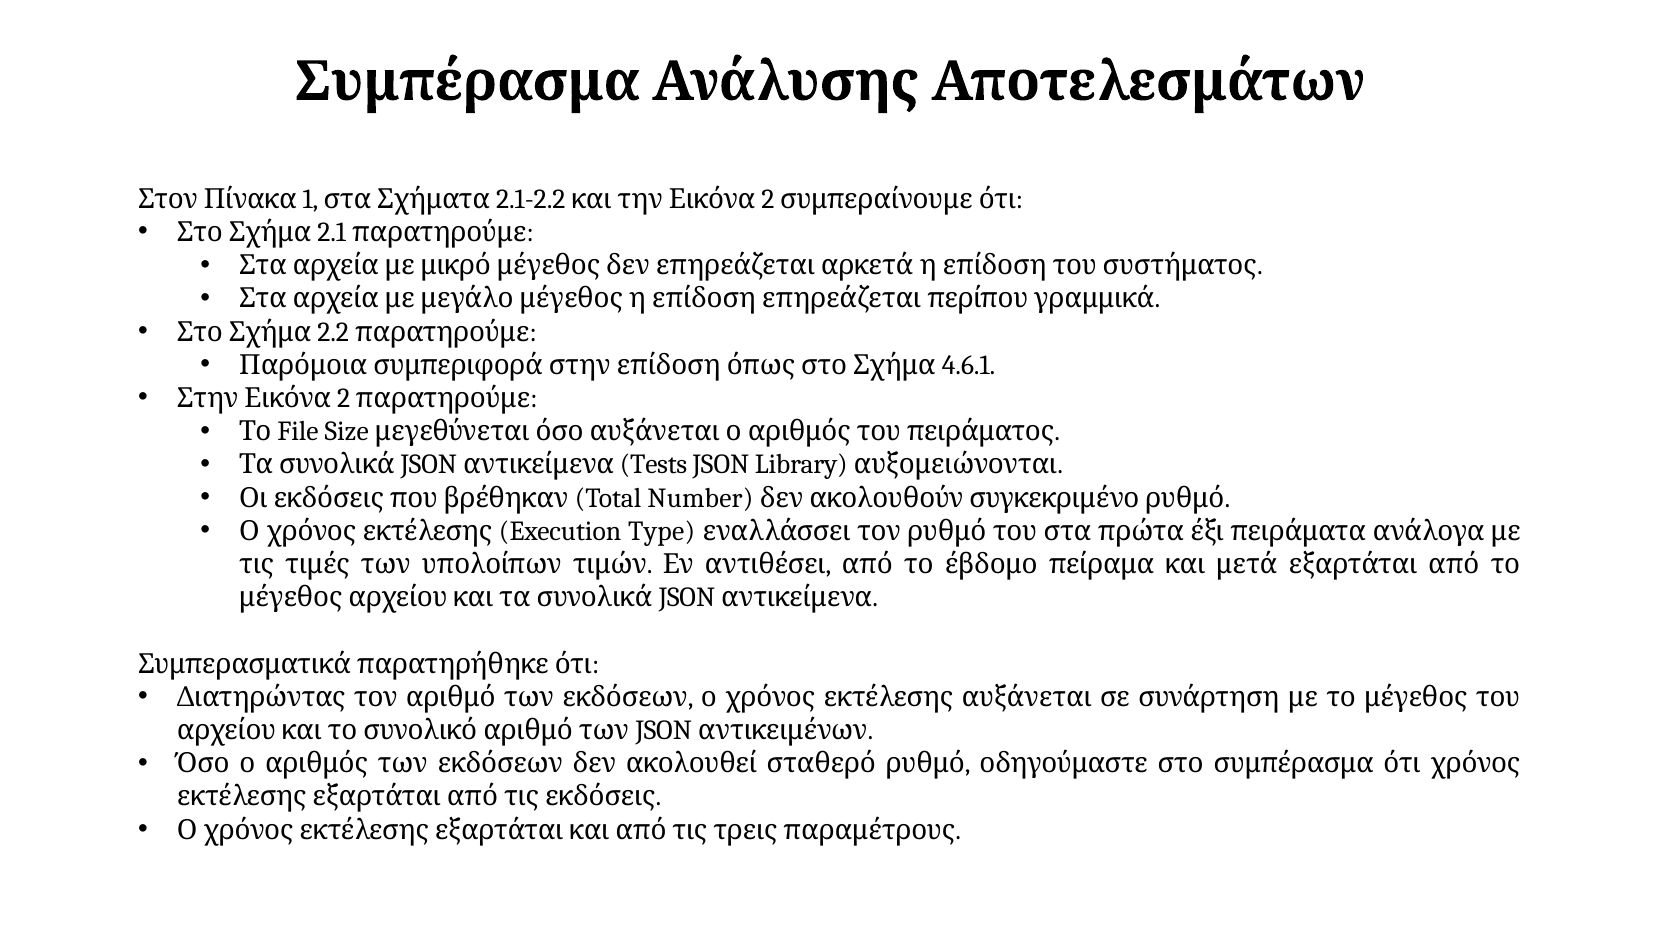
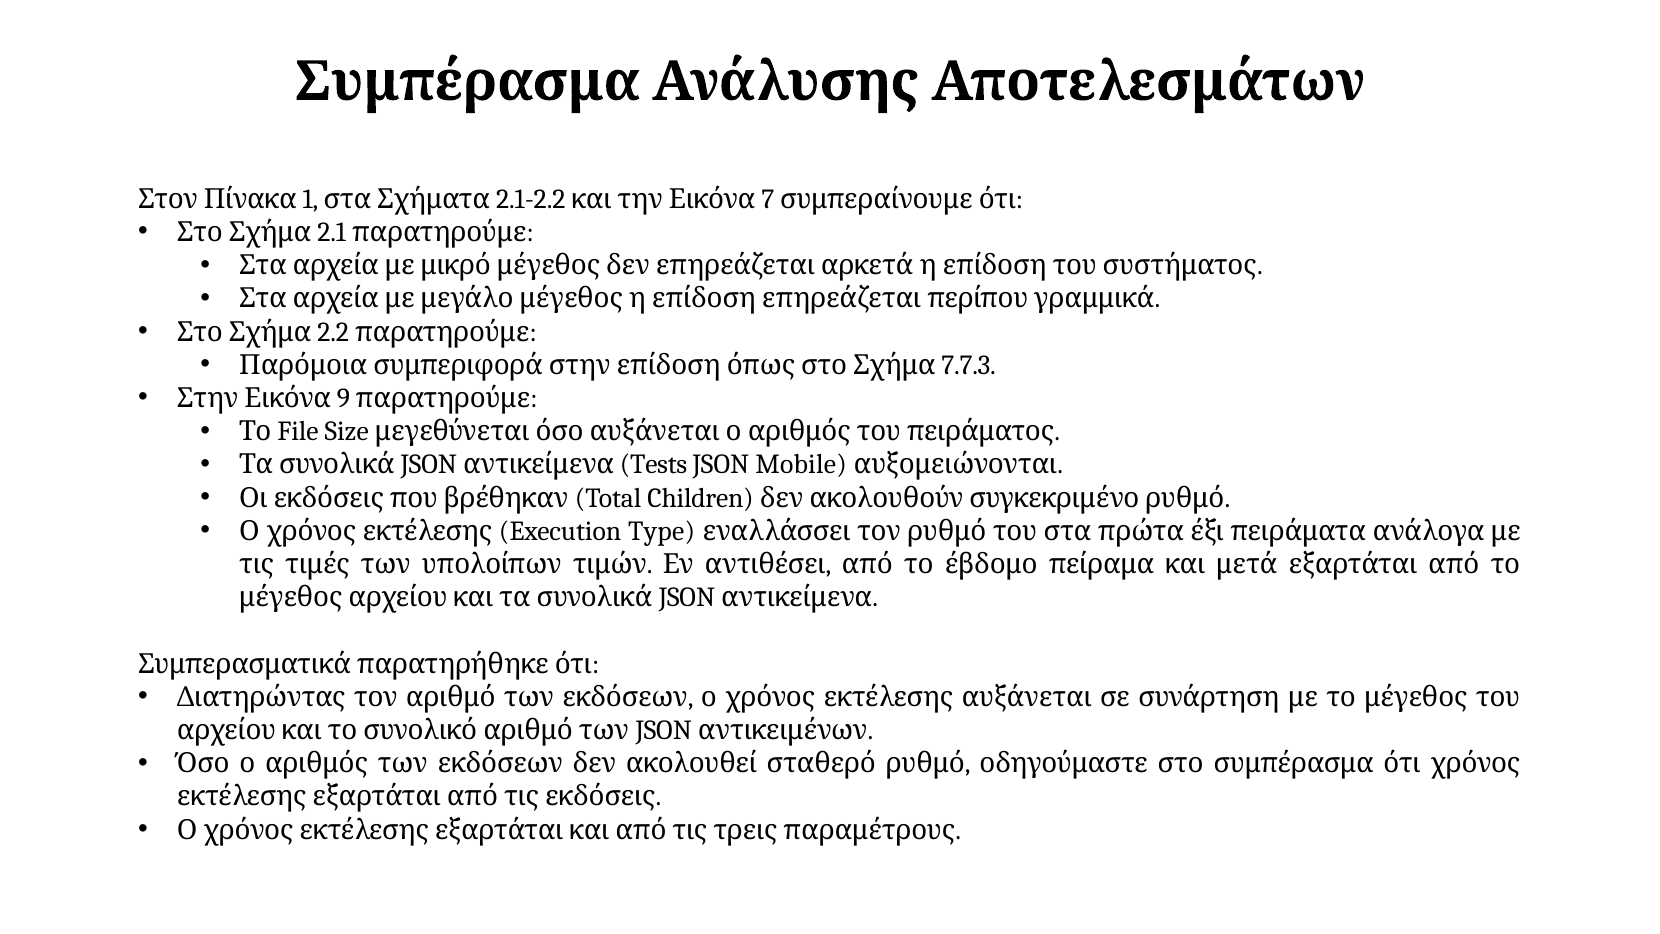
2.1-2.2 2: 2 -> 7
4.6.1: 4.6.1 -> 7.7.3
2 at (344, 398): 2 -> 9
Library: Library -> Mobile
Number: Number -> Children
